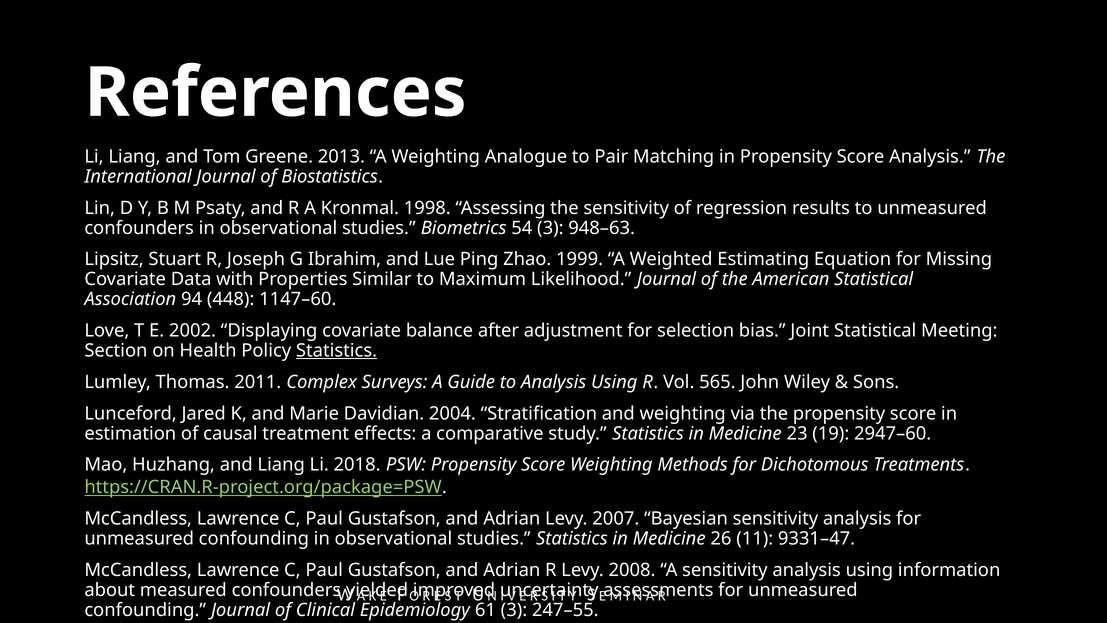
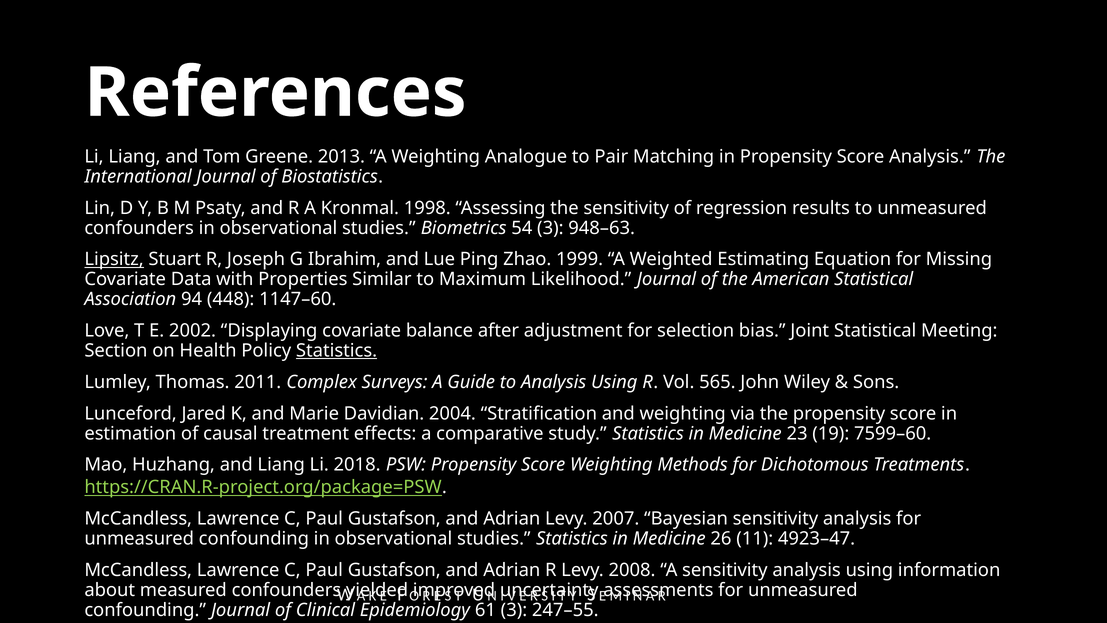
Lipsitz underline: none -> present
2947–60: 2947–60 -> 7599–60
9331–47: 9331–47 -> 4923–47
